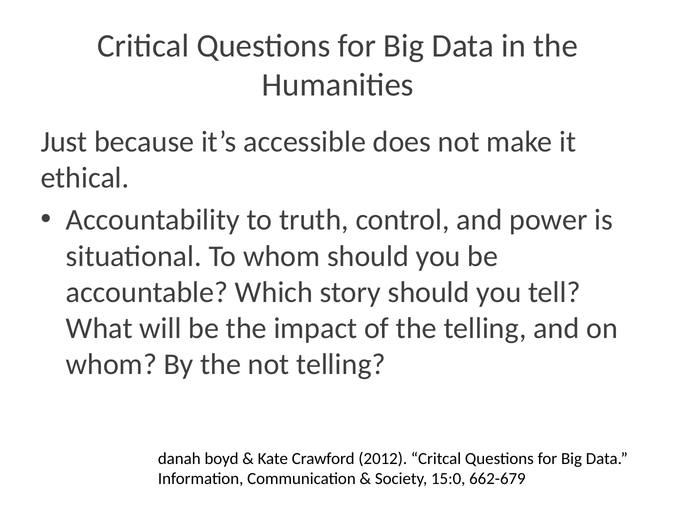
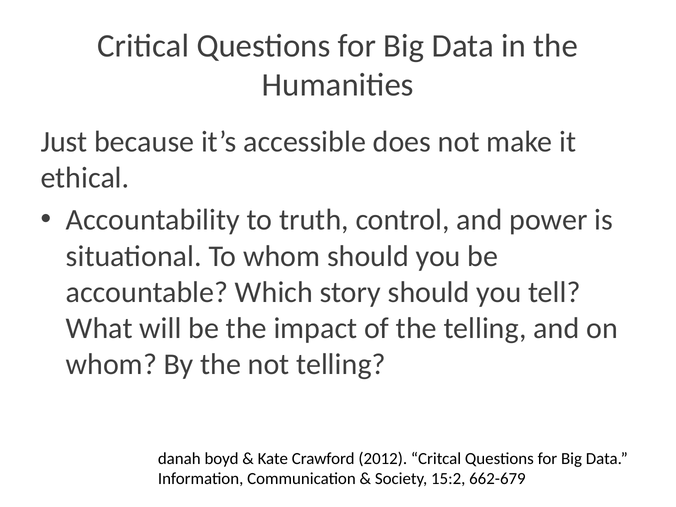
15:0: 15:0 -> 15:2
